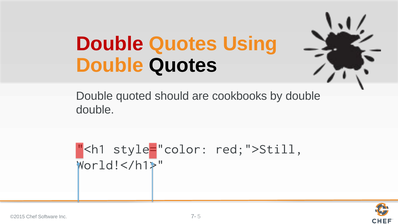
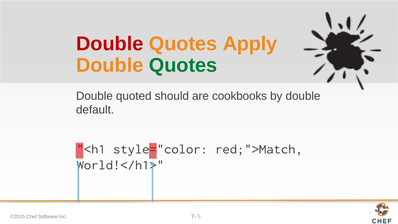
Using: Using -> Apply
Quotes at (183, 65) colour: black -> green
double at (95, 110): double -> default
red;">Still: red;">Still -> red;">Match
